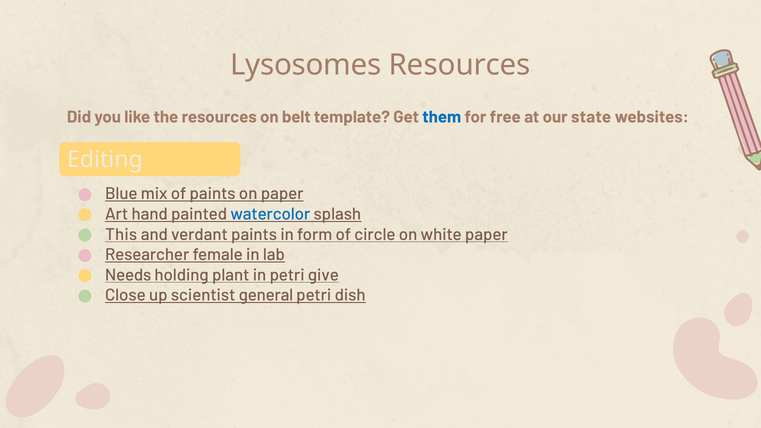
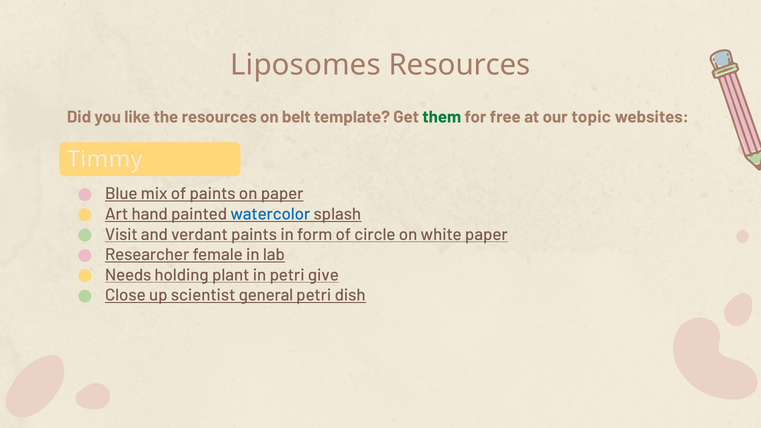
Lysosomes: Lysosomes -> Liposomes
them colour: blue -> green
state: state -> topic
Editing: Editing -> Timmy
This: This -> Visit
